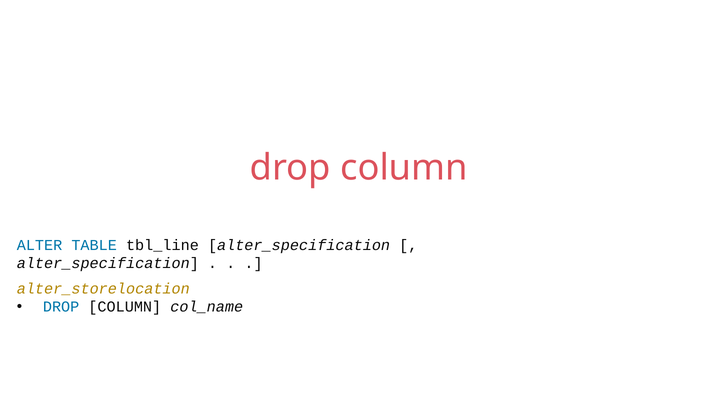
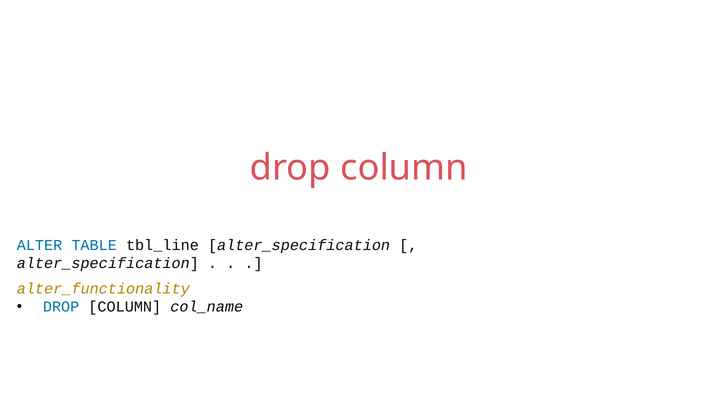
alter_storelocation: alter_storelocation -> alter_functionality
